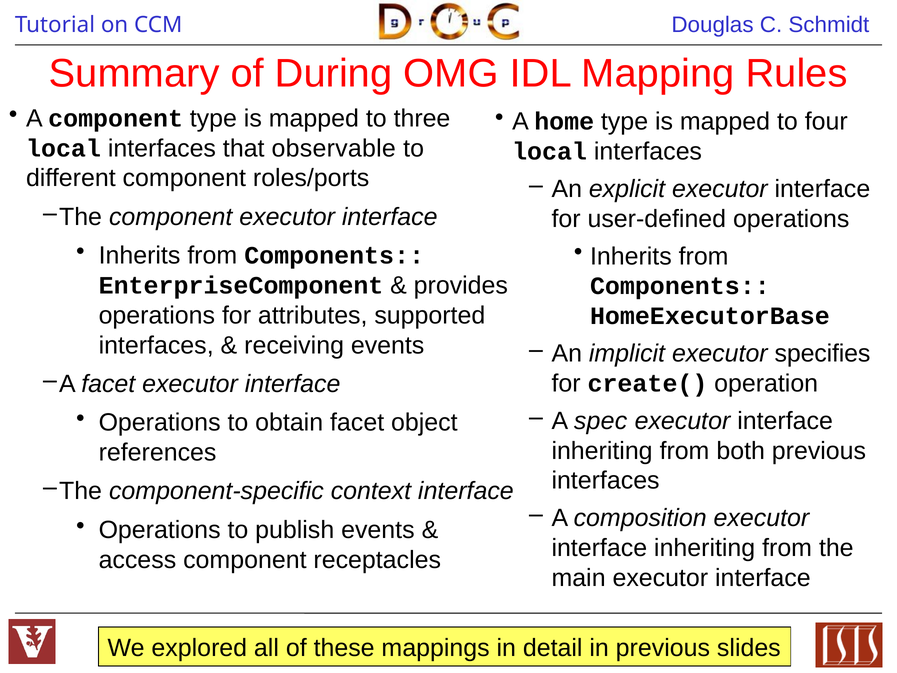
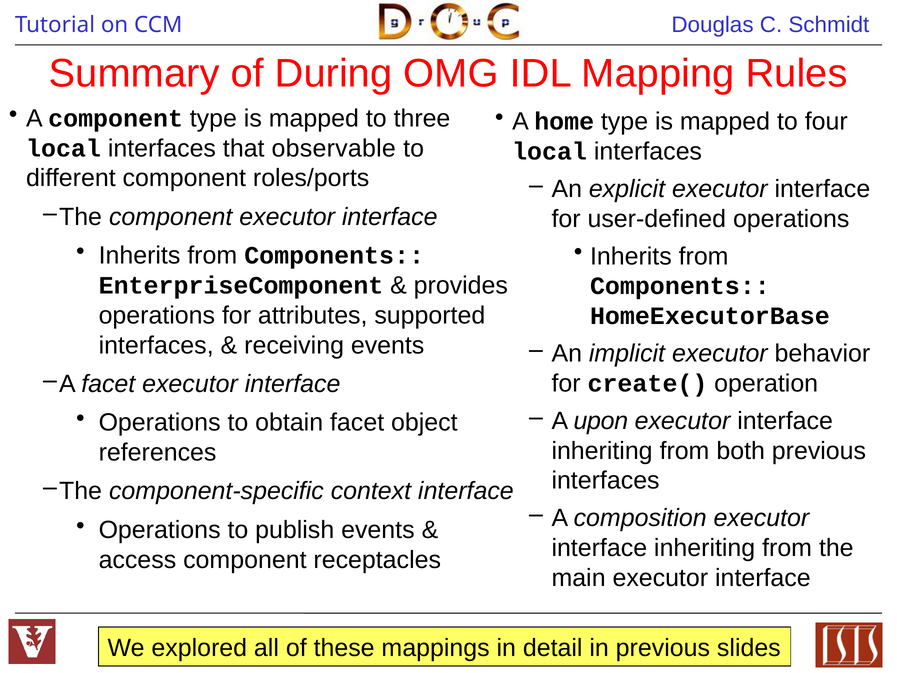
specifies: specifies -> behavior
spec: spec -> upon
